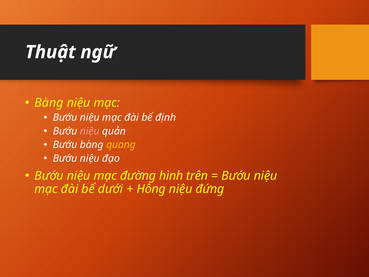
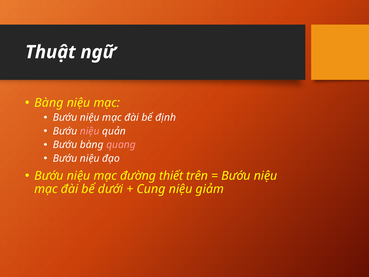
quang colour: yellow -> pink
hình: hình -> thiết
Hông: Hông -> Cung
đứng: đứng -> giảm
